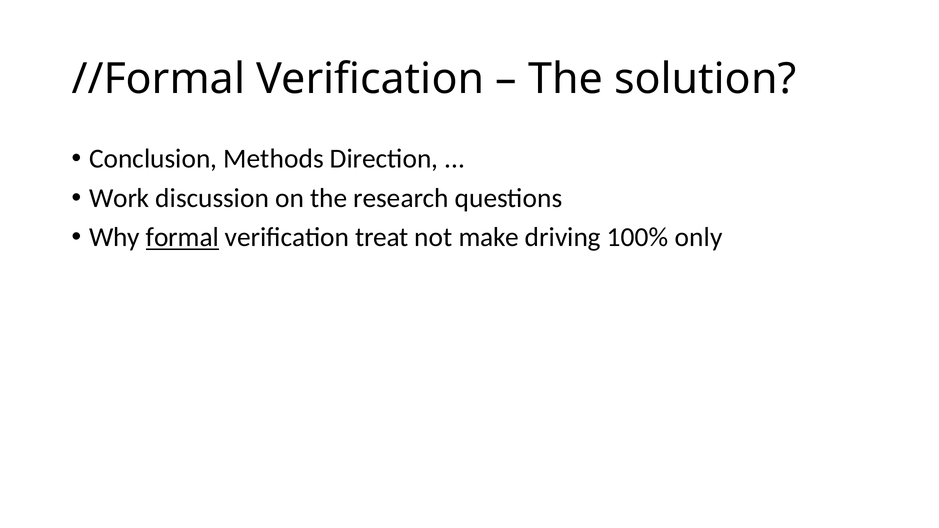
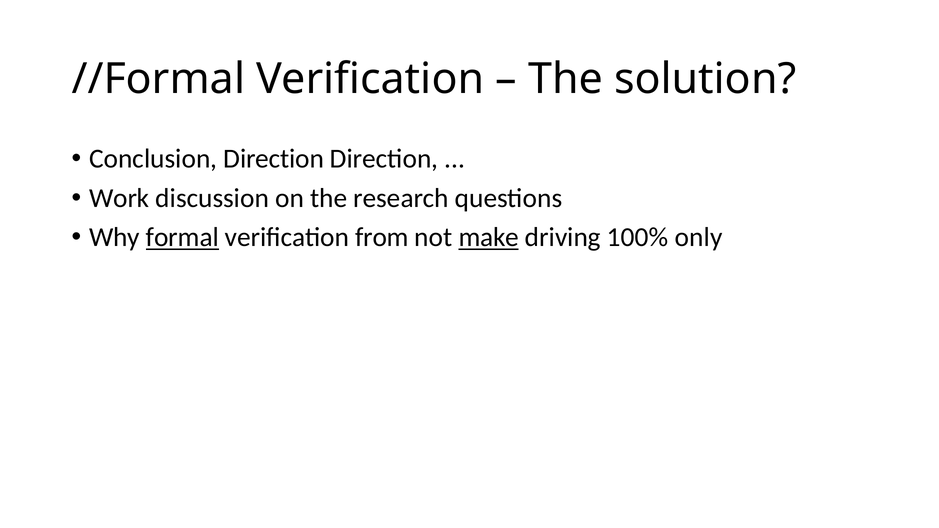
Conclusion Methods: Methods -> Direction
treat: treat -> from
make underline: none -> present
